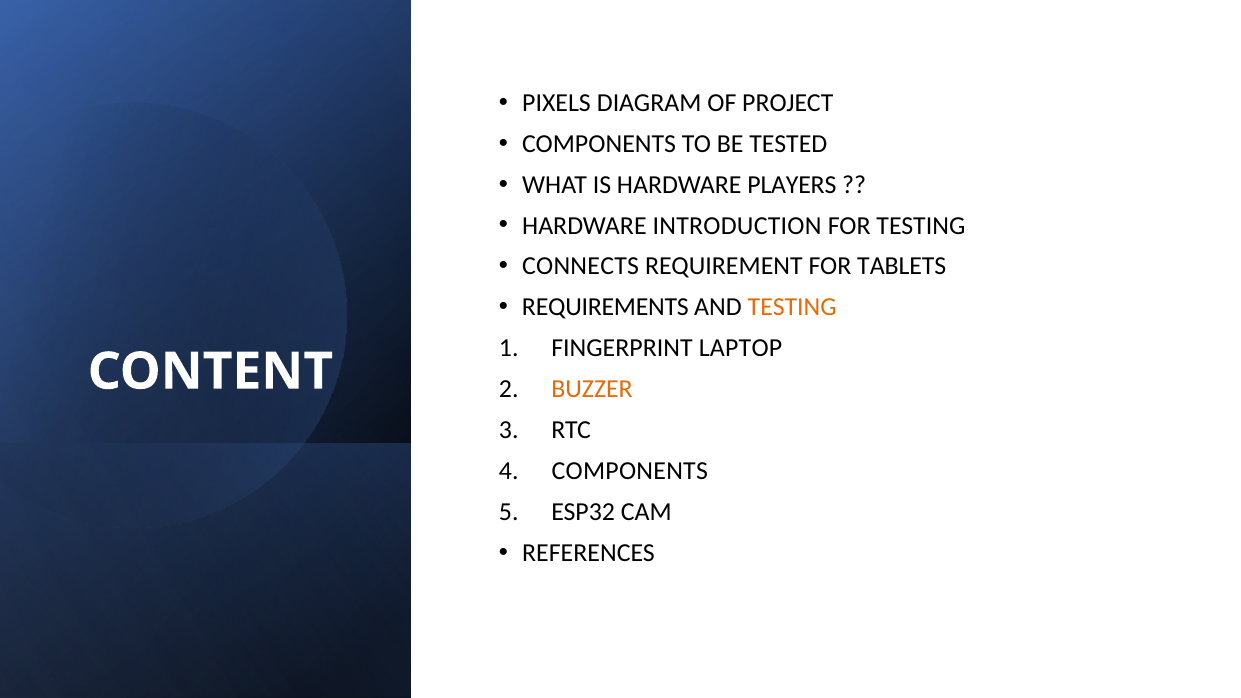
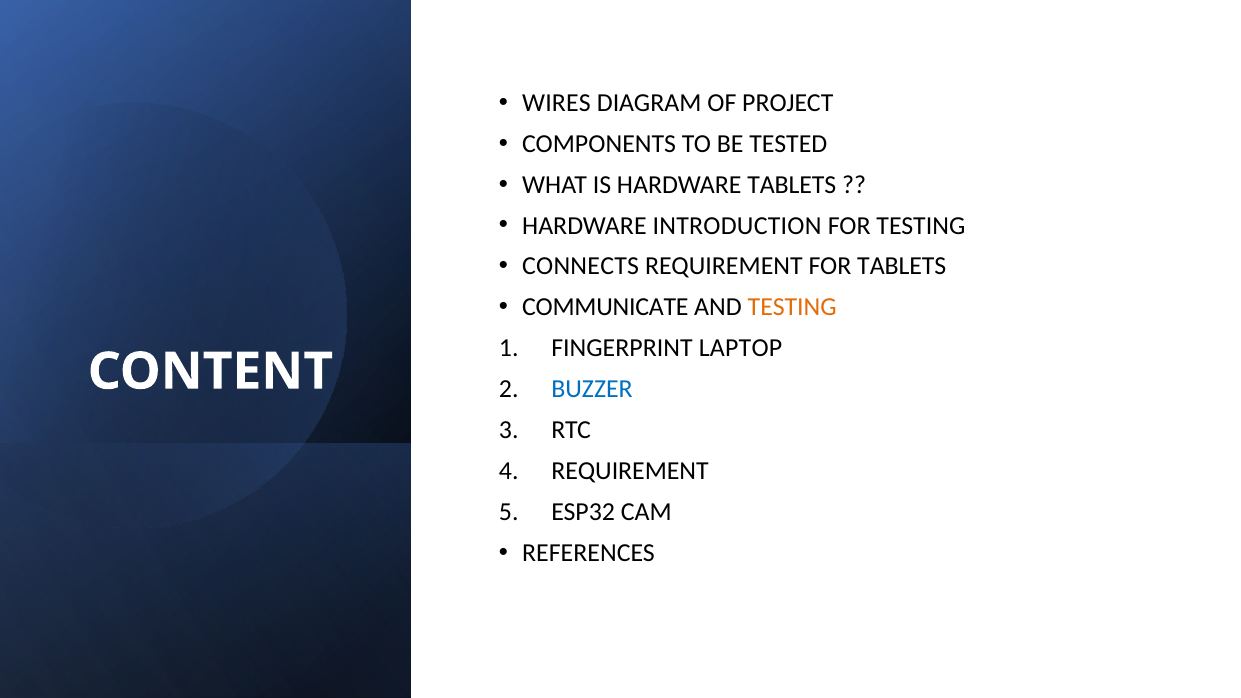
PIXELS: PIXELS -> WIRES
HARDWARE PLAYERS: PLAYERS -> TABLETS
REQUIREMENTS: REQUIREMENTS -> COMMUNICATE
BUZZER colour: orange -> blue
COMPONENTS at (630, 471): COMPONENTS -> REQUIREMENT
